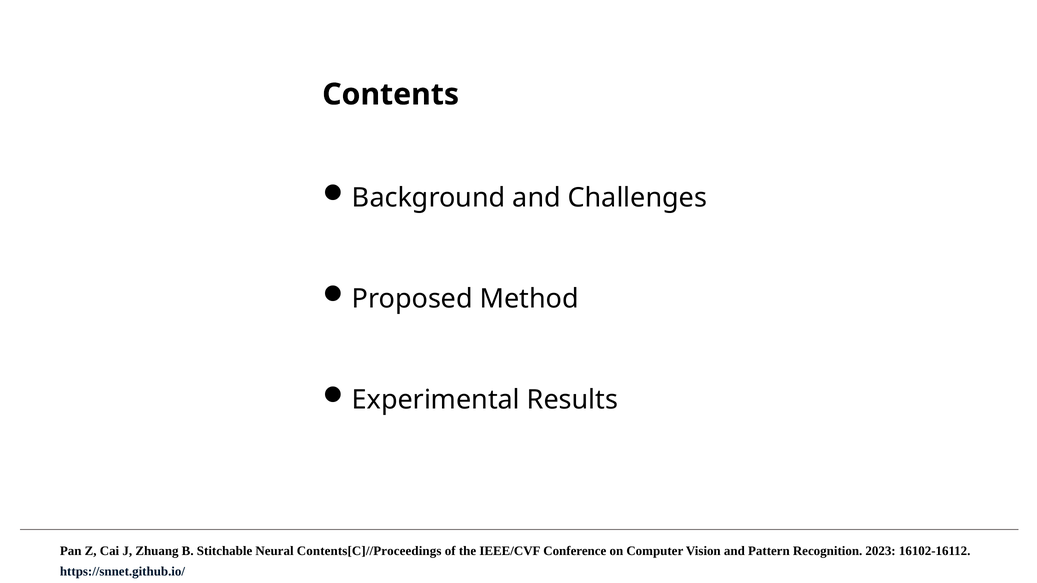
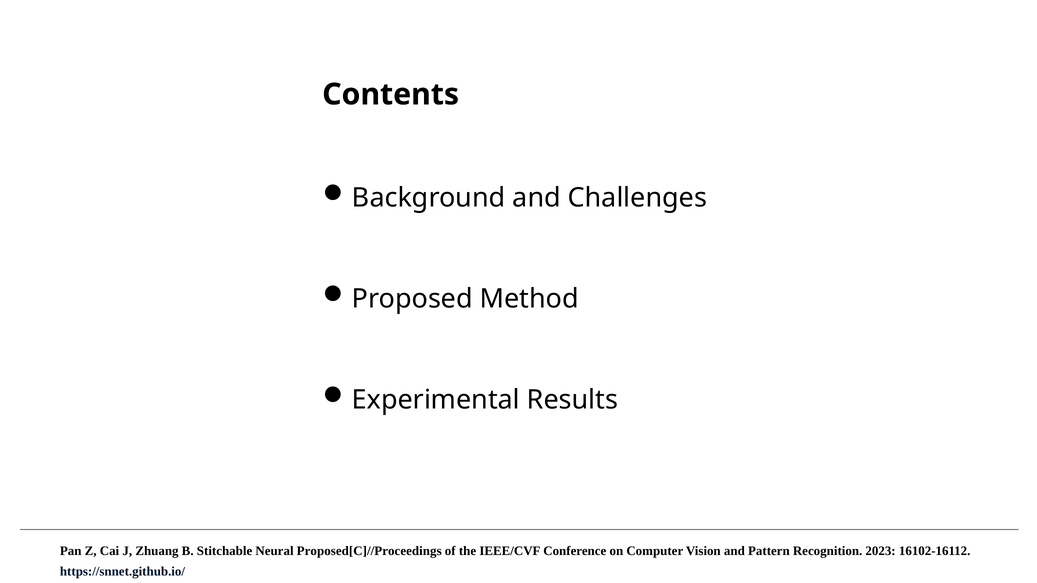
Contents[C]//Proceedings: Contents[C]//Proceedings -> Proposed[C]//Proceedings
